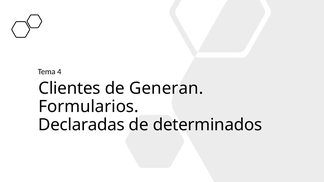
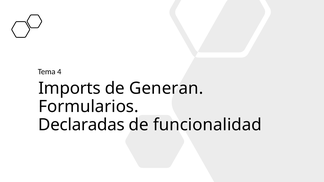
Clientes: Clientes -> Imports
determinados: determinados -> funcionalidad
